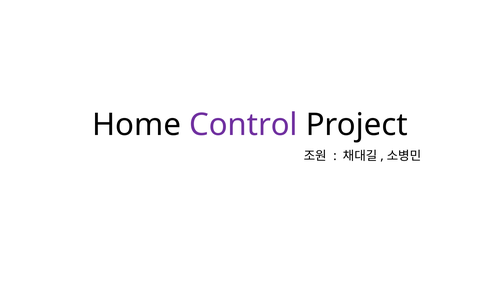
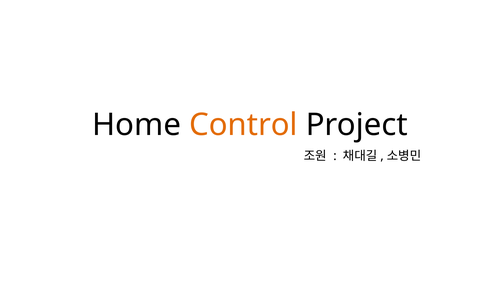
Control colour: purple -> orange
